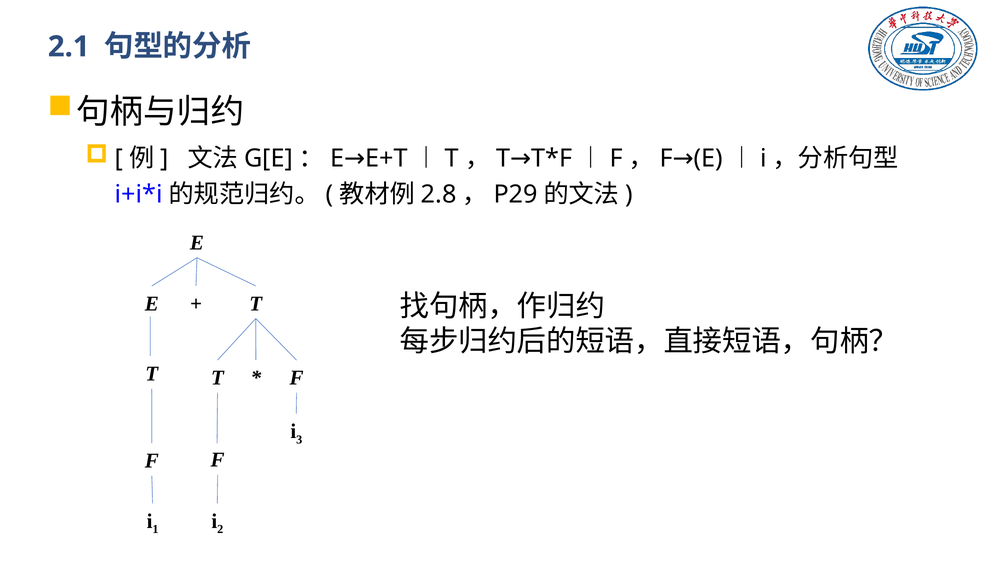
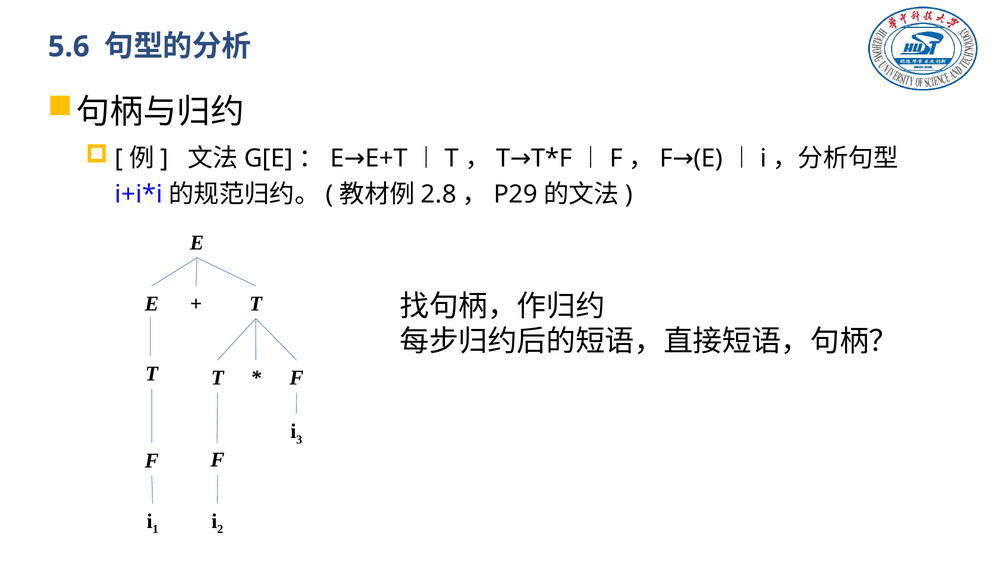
2.1: 2.1 -> 5.6
